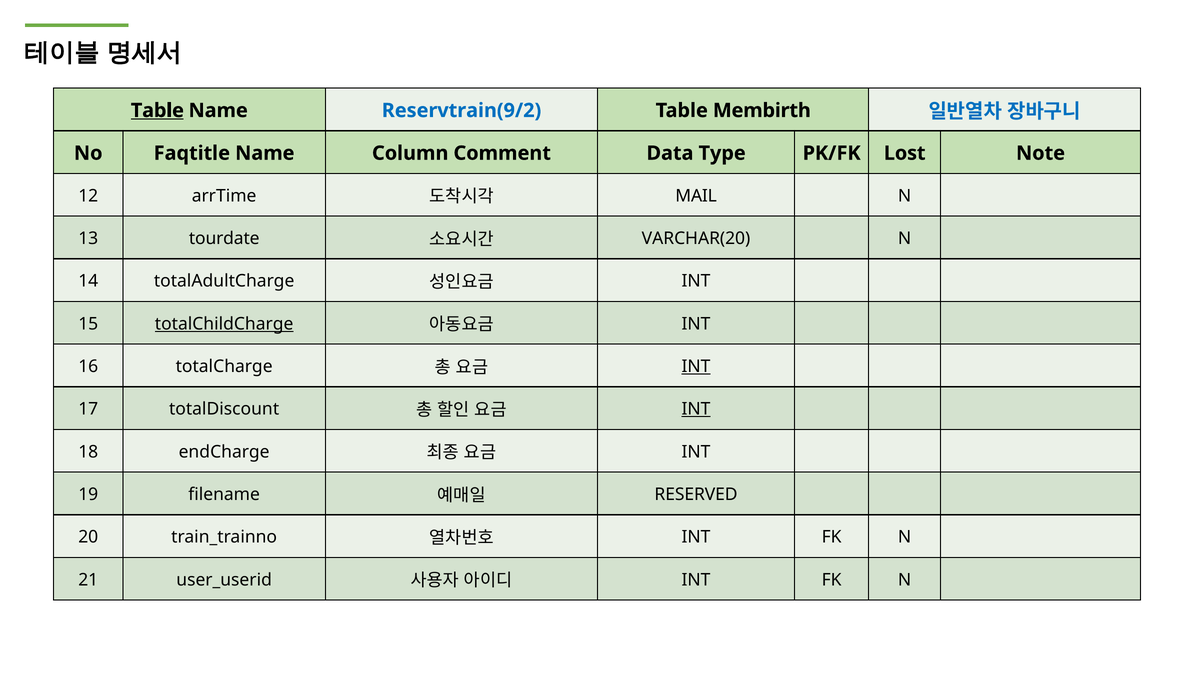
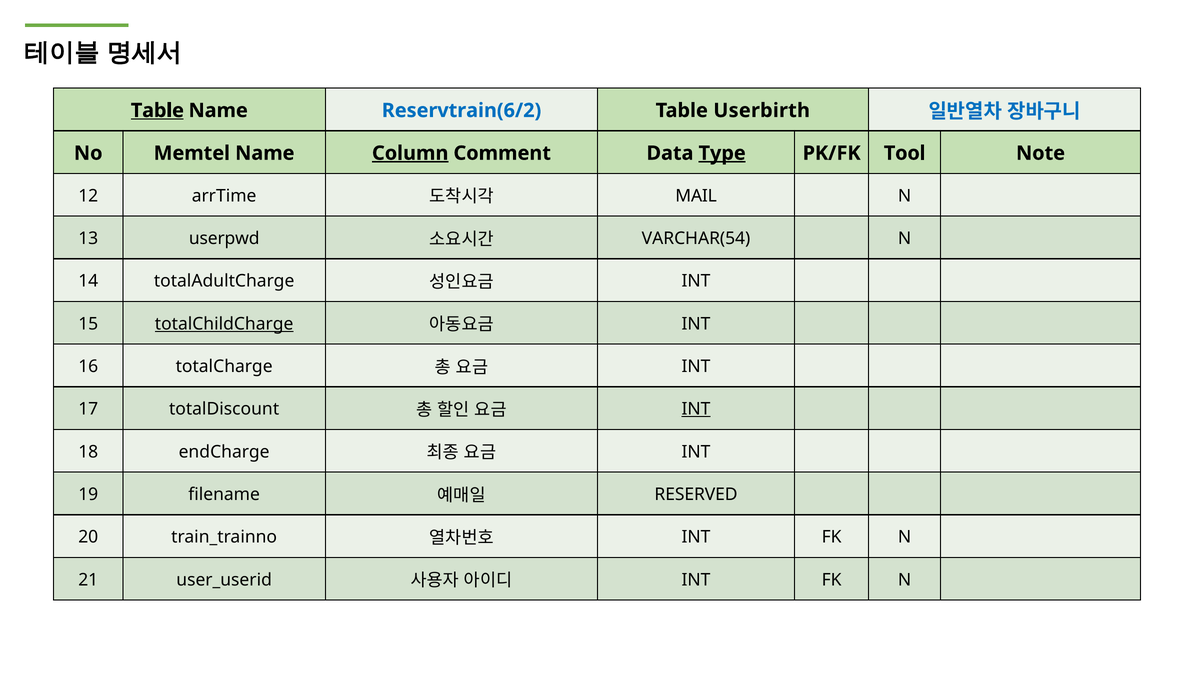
Reservtrain(9/2: Reservtrain(9/2 -> Reservtrain(6/2
Membirth: Membirth -> Userbirth
Faqtitle: Faqtitle -> Memtel
Column underline: none -> present
Type underline: none -> present
Lost: Lost -> Tool
tourdate: tourdate -> userpwd
VARCHAR(20: VARCHAR(20 -> VARCHAR(54
INT at (696, 366) underline: present -> none
